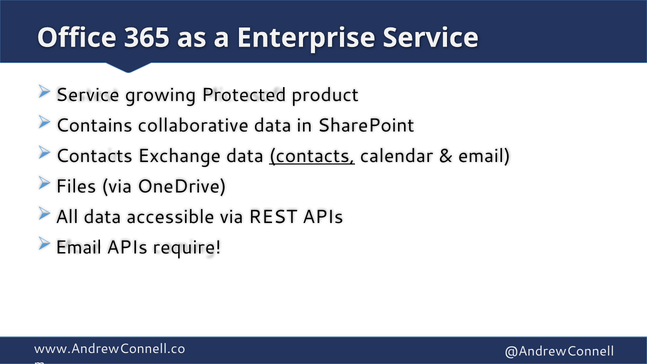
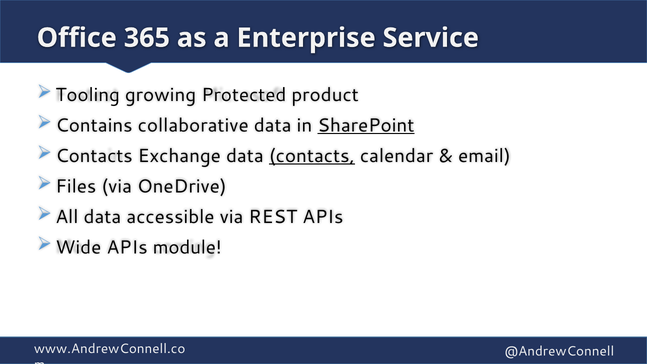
Service at (88, 95): Service -> Tooling
SharePoint underline: none -> present
Email at (78, 247): Email -> Wide
require: require -> module
